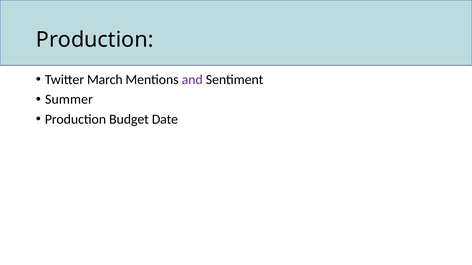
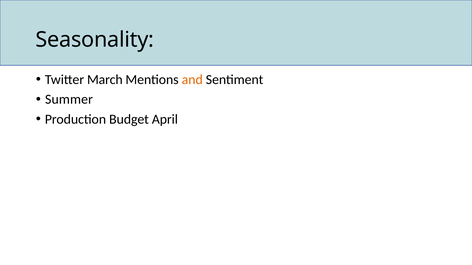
Production at (95, 40): Production -> Seasonality
and colour: purple -> orange
Date: Date -> April
